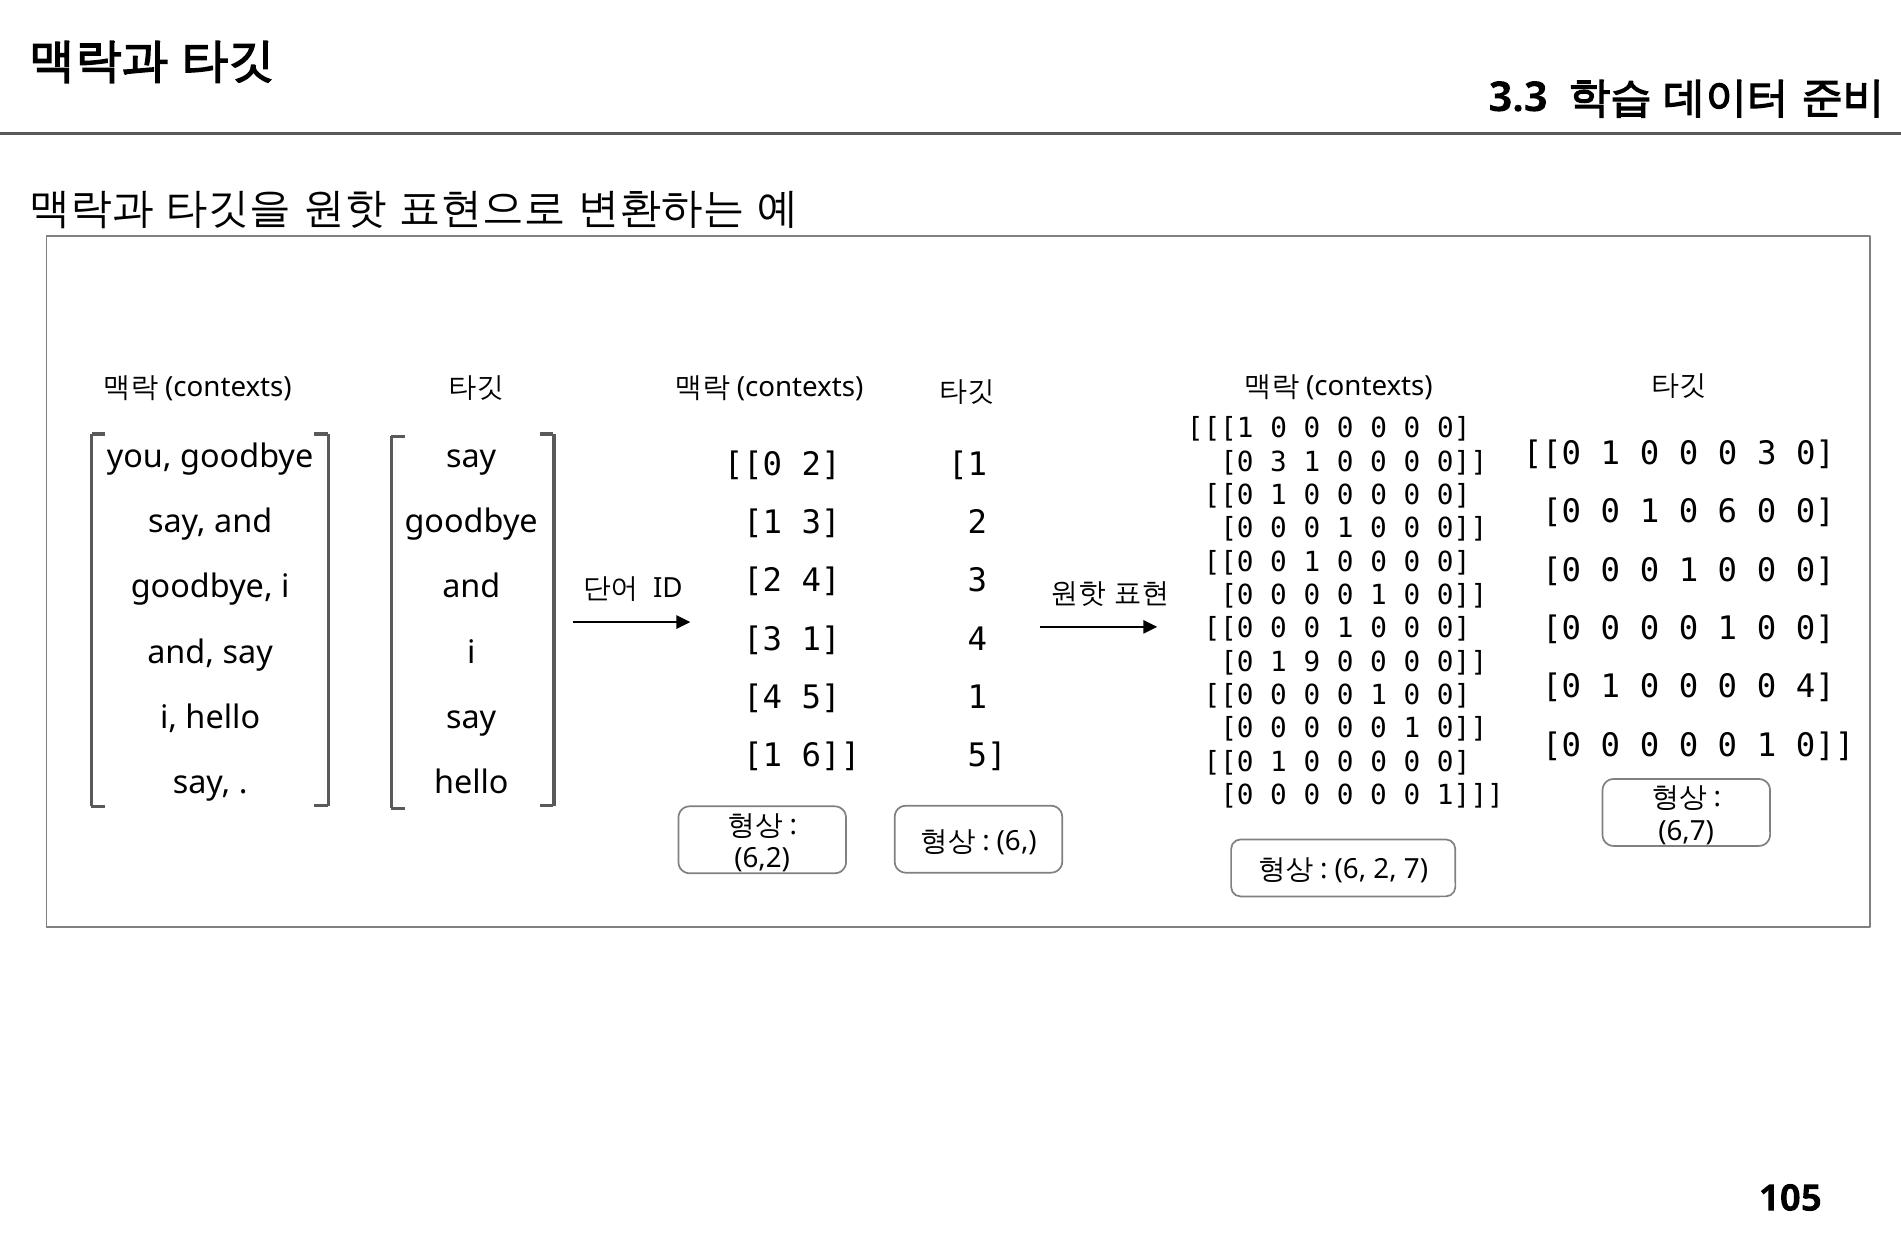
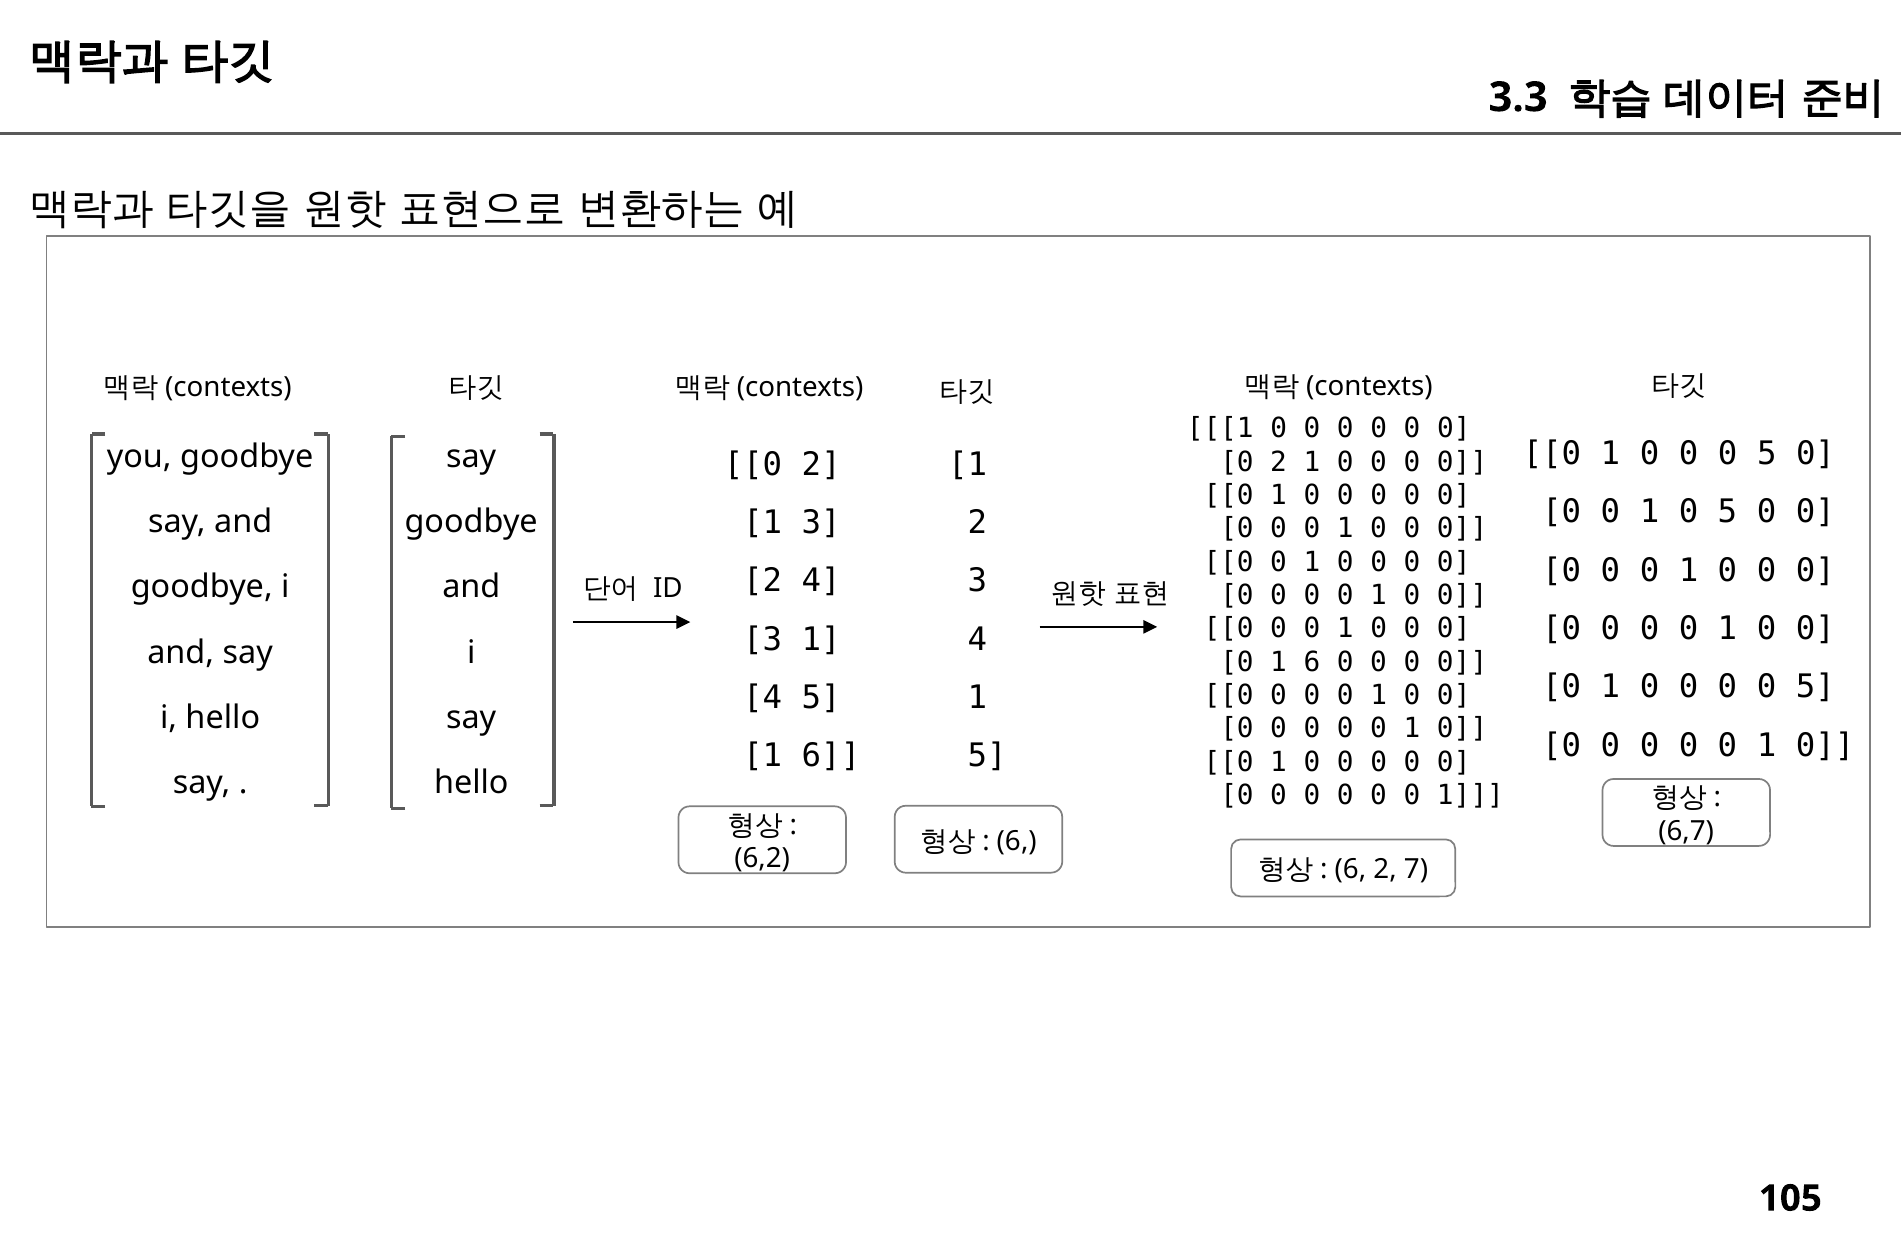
3 at (1767, 454): 3 -> 5
3 at (1279, 462): 3 -> 2
1 0 6: 6 -> 5
0 1 9: 9 -> 6
4 at (1815, 687): 4 -> 5
